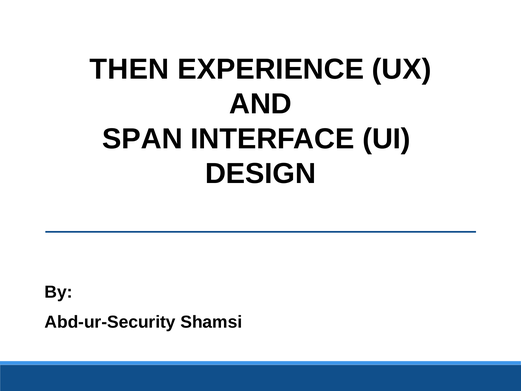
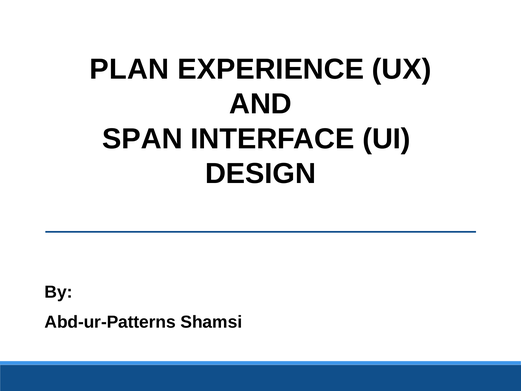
THEN: THEN -> PLAN
Abd-ur-Security: Abd-ur-Security -> Abd-ur-Patterns
